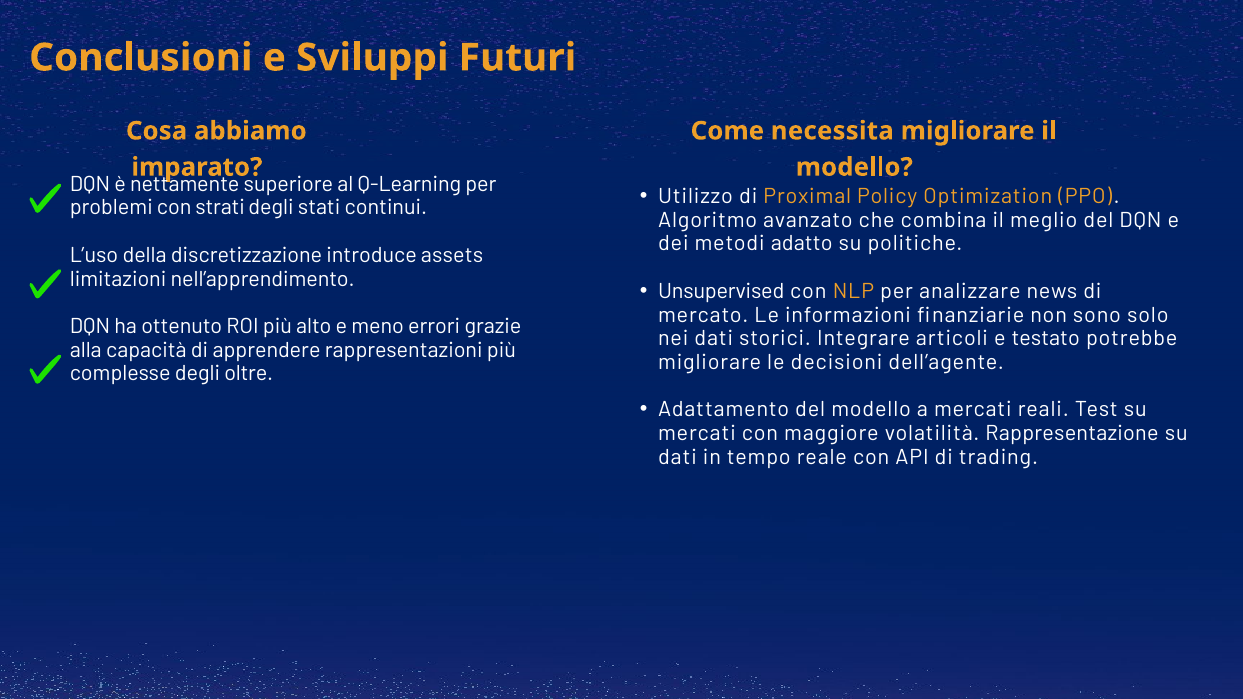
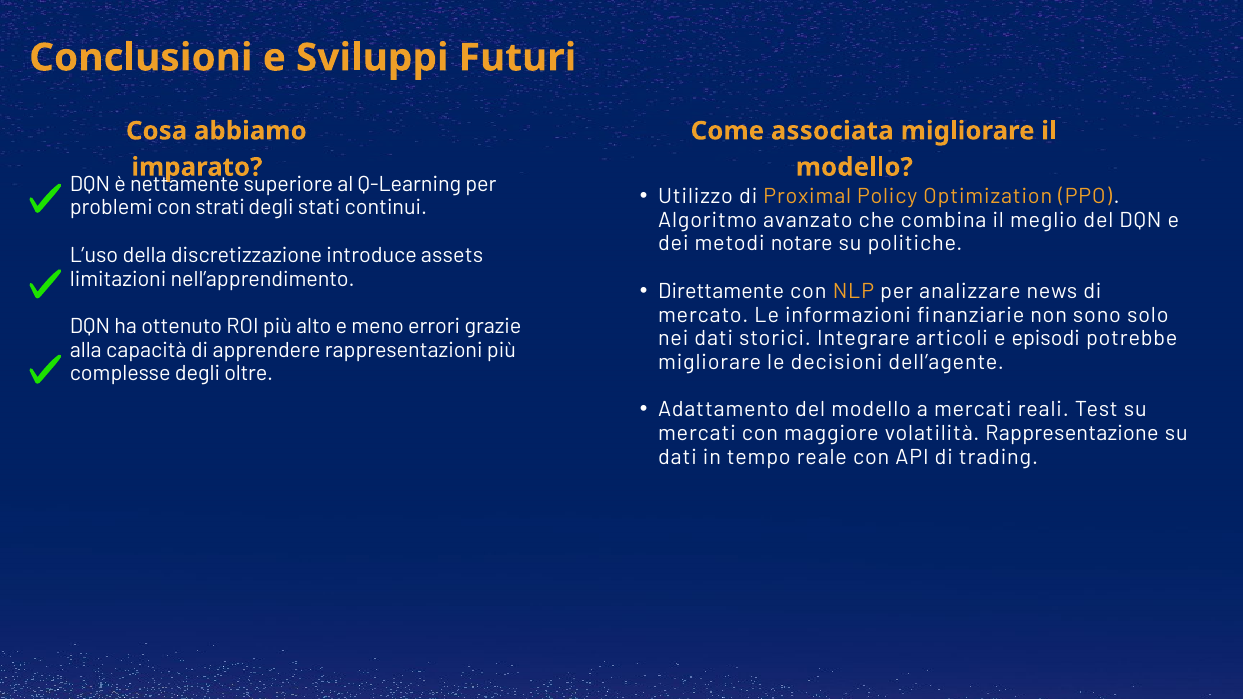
necessita: necessita -> associata
adatto: adatto -> notare
Unsupervised: Unsupervised -> Direttamente
testato: testato -> episodi
